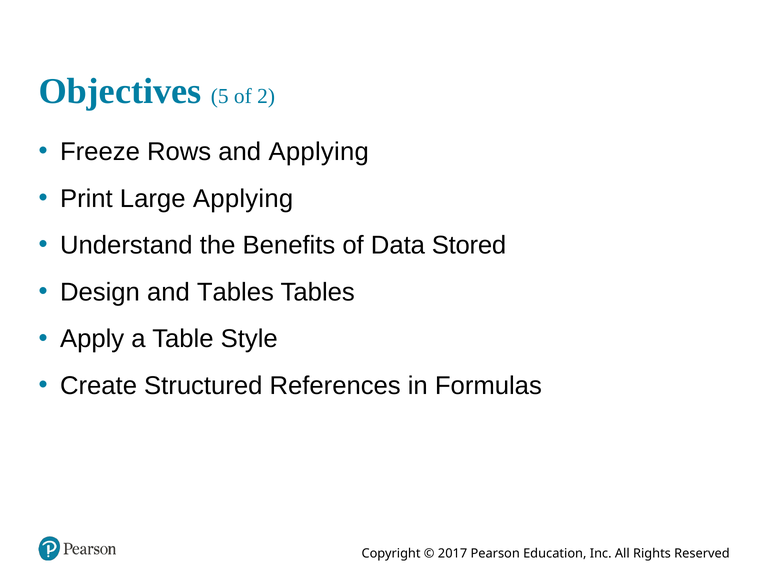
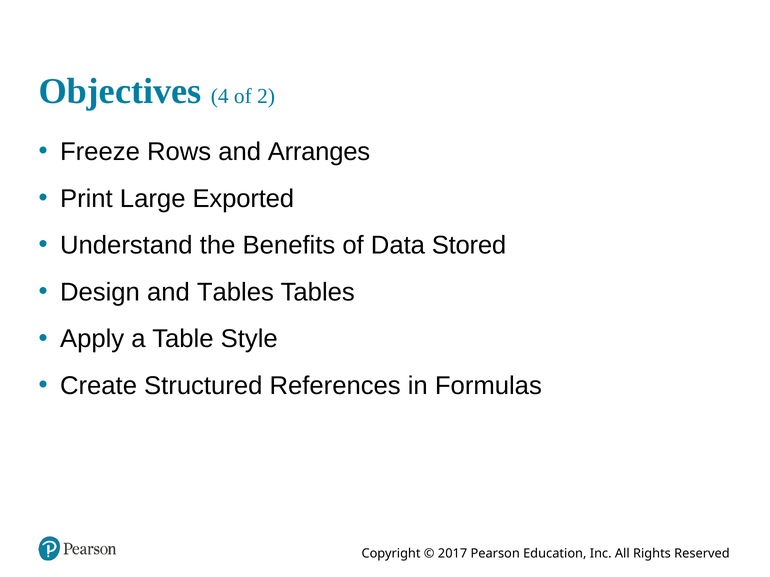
5: 5 -> 4
and Applying: Applying -> Arranges
Large Applying: Applying -> Exported
